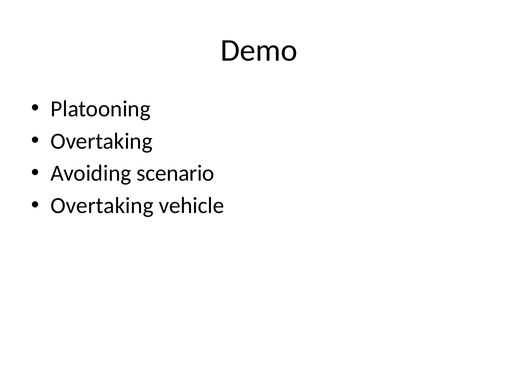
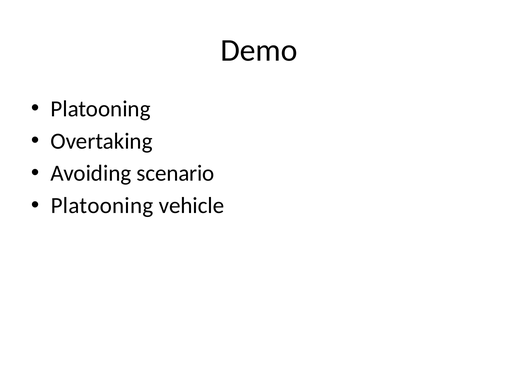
Overtaking at (102, 205): Overtaking -> Platooning
